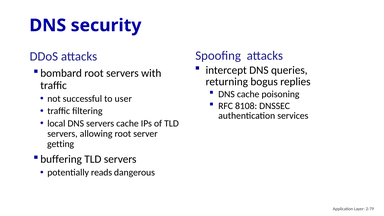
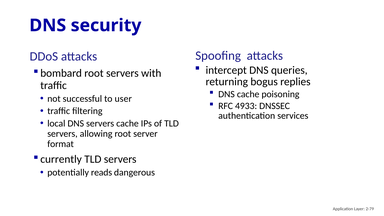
8108: 8108 -> 4933
getting: getting -> format
buffering: buffering -> currently
